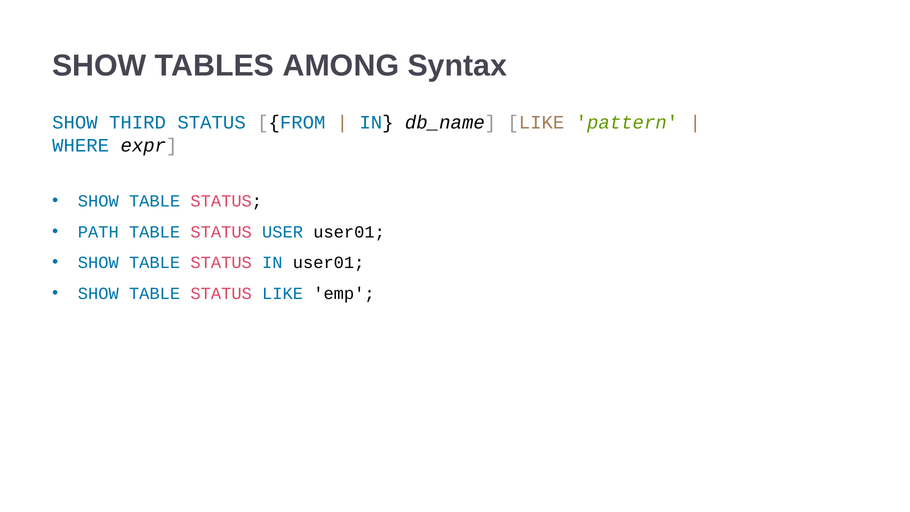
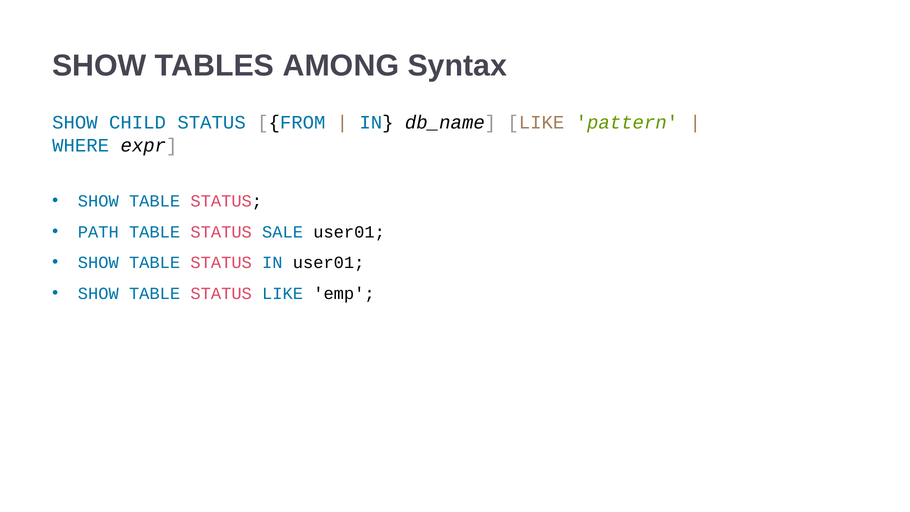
THIRD: THIRD -> CHILD
USER: USER -> SALE
